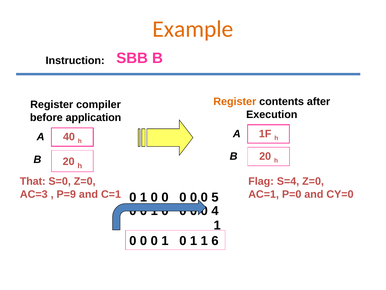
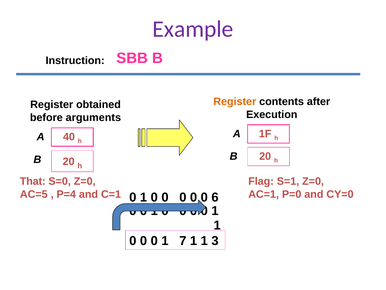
Example colour: orange -> purple
compiler: compiler -> obtained
application: application -> arguments
S=4: S=4 -> S=1
AC=3: AC=3 -> AC=5
P=9: P=9 -> P=4
5: 5 -> 6
4 at (215, 210): 4 -> 1
0 at (183, 240): 0 -> 7
6: 6 -> 3
